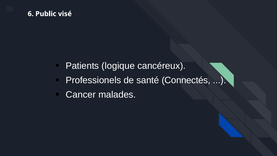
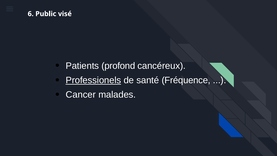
logique: logique -> profond
Professionels underline: none -> present
Connectés: Connectés -> Fréquence
